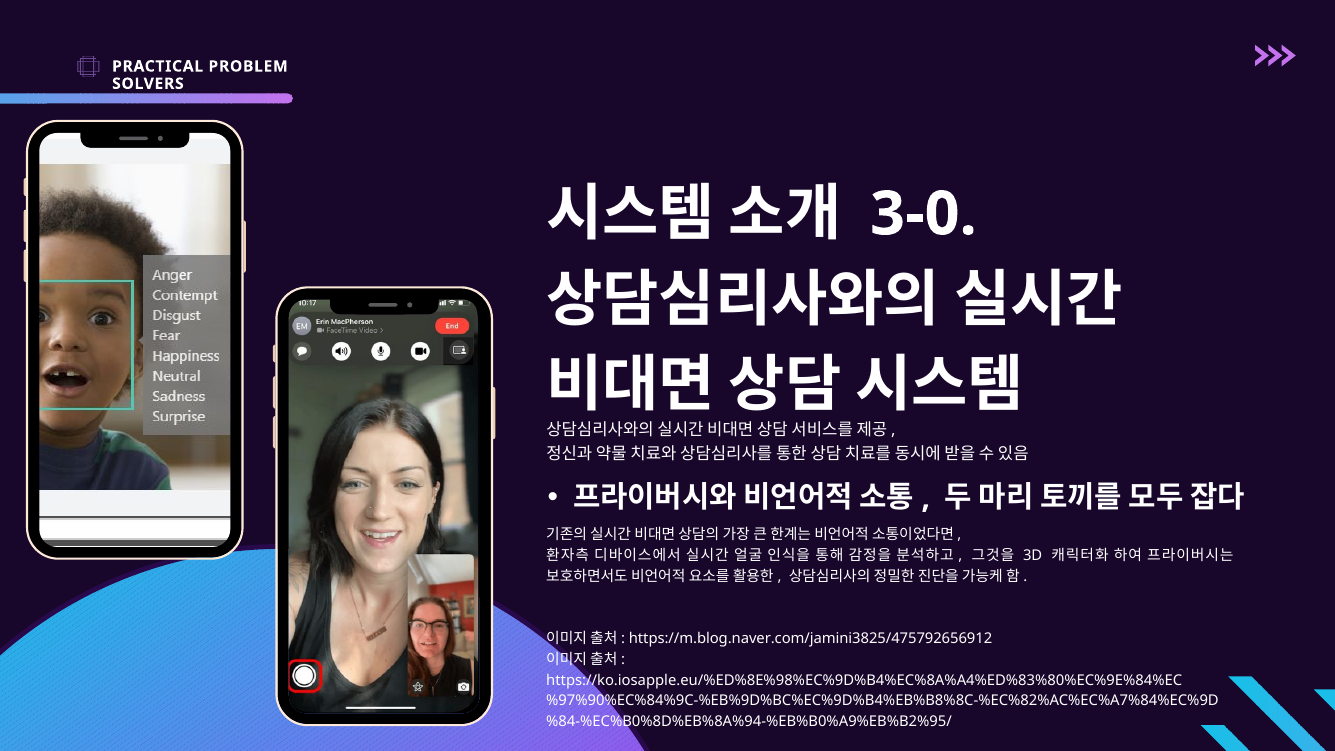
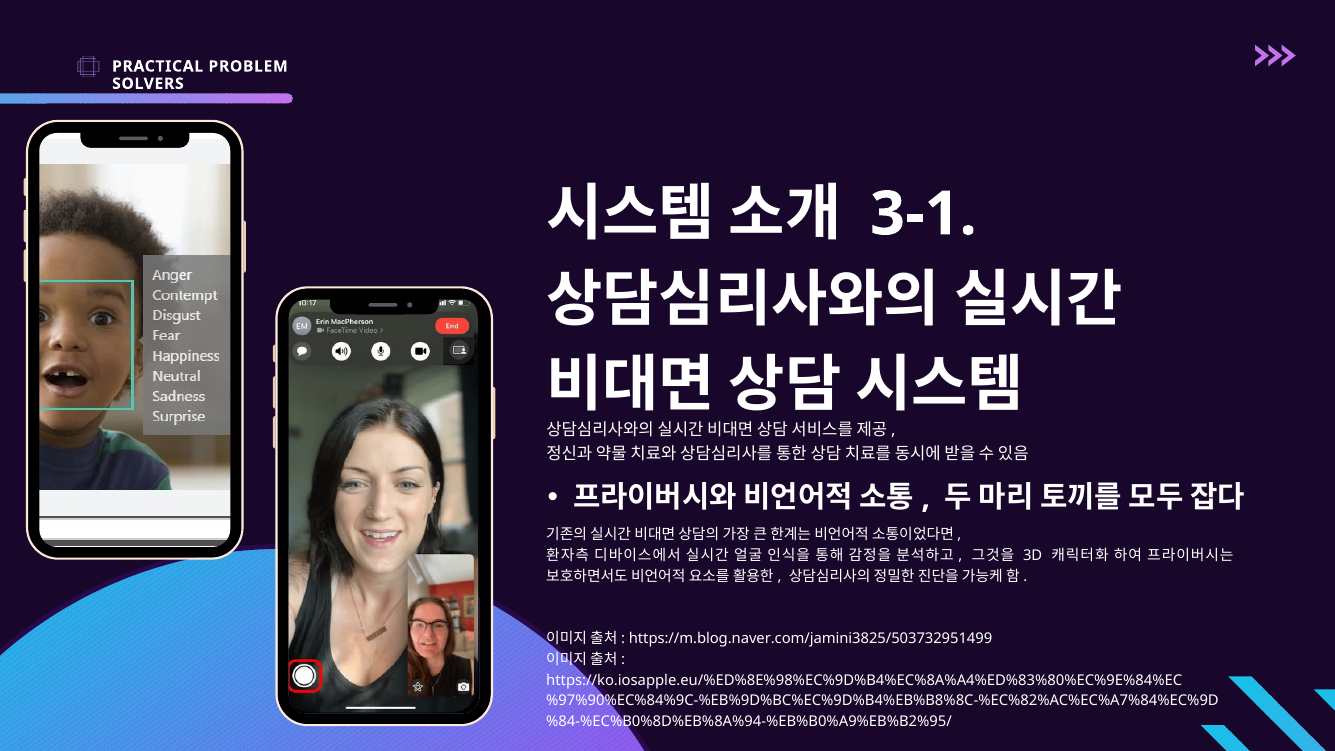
3-0: 3-0 -> 3-1
https://m.blog.naver.com/jamini3825/475792656912: https://m.blog.naver.com/jamini3825/475792656912 -> https://m.blog.naver.com/jamini3825/503732951499
